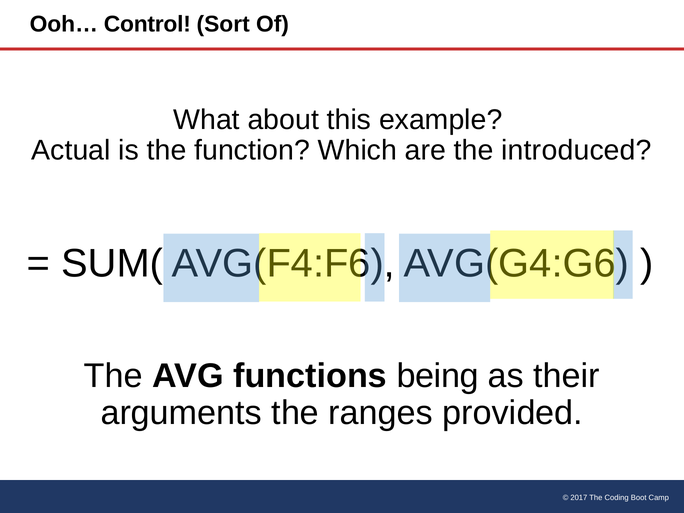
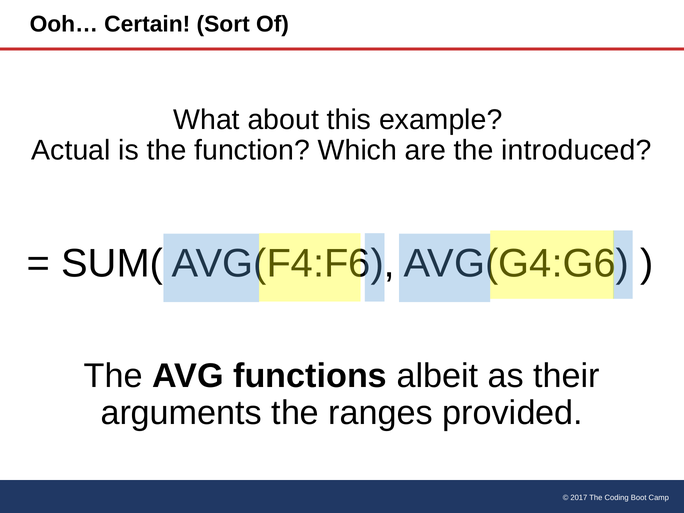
Control: Control -> Certain
being: being -> albeit
